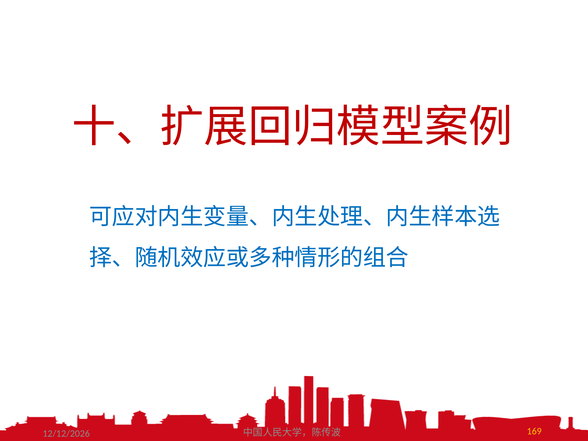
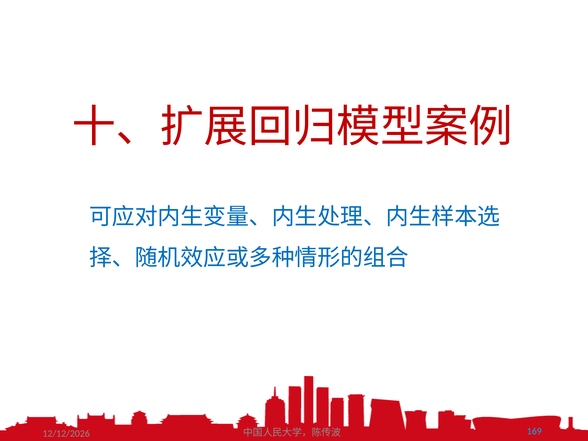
169 colour: yellow -> light blue
